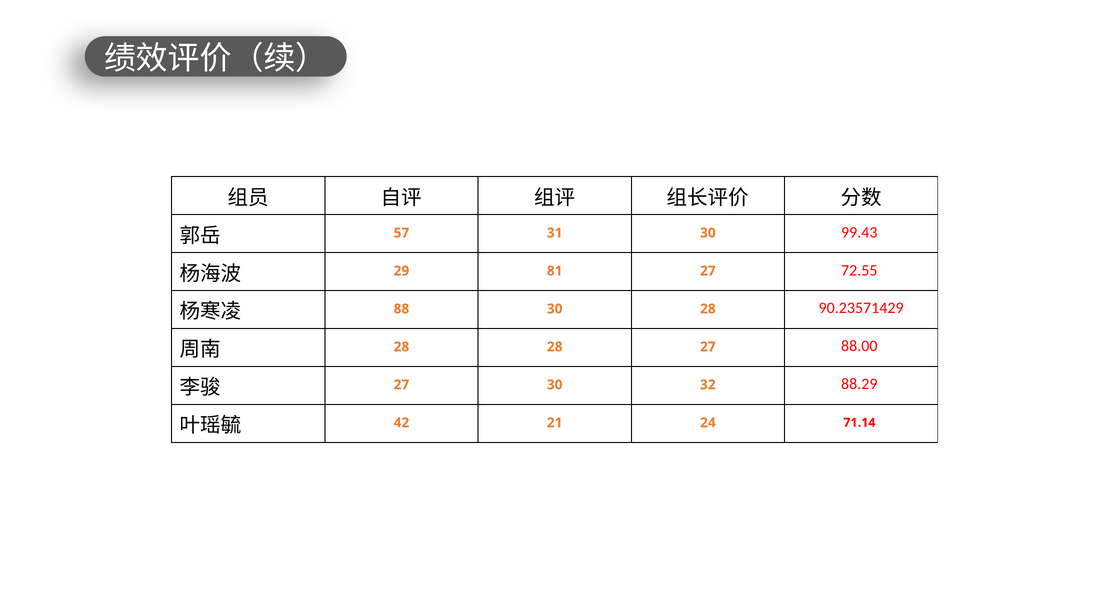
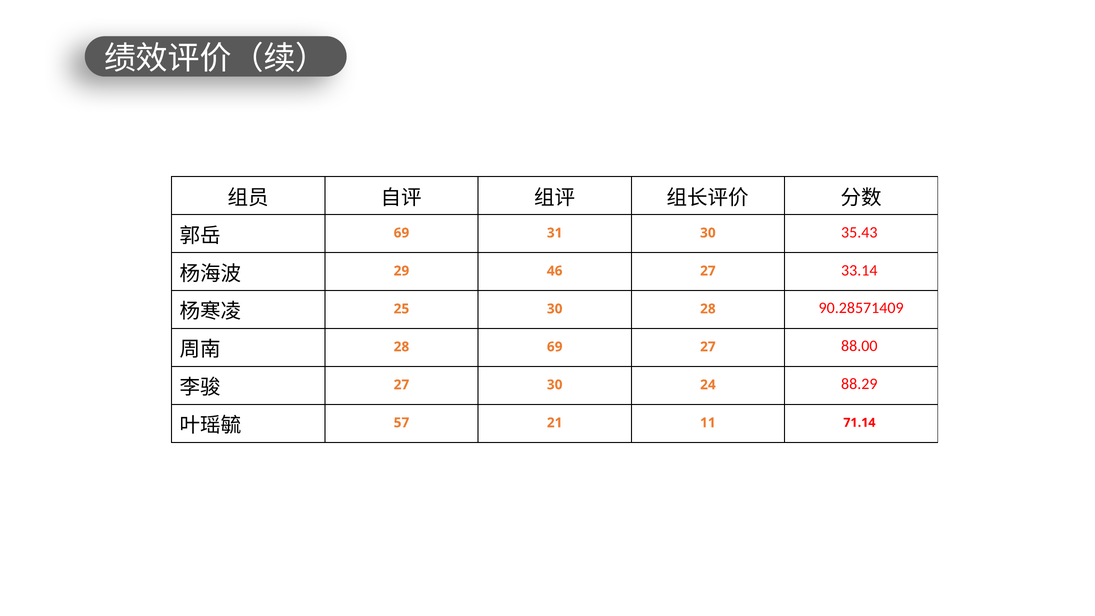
57 at (401, 233): 57 -> 69
99.43: 99.43 -> 35.43
81: 81 -> 46
72.55: 72.55 -> 33.14
88: 88 -> 25
90.23571429: 90.23571429 -> 90.28571409
28 28: 28 -> 69
32: 32 -> 24
42: 42 -> 57
24: 24 -> 11
